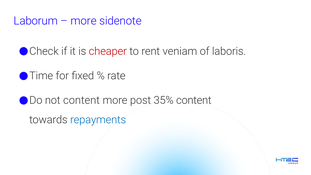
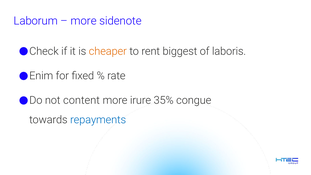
cheaper colour: red -> orange
veniam: veniam -> biggest
Time: Time -> Enim
post: post -> irure
35% content: content -> congue
